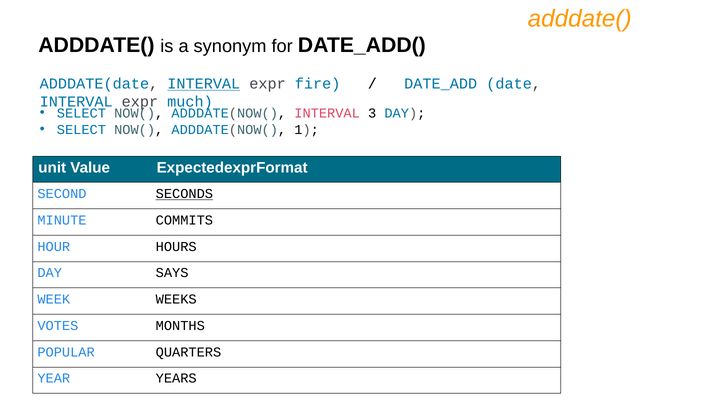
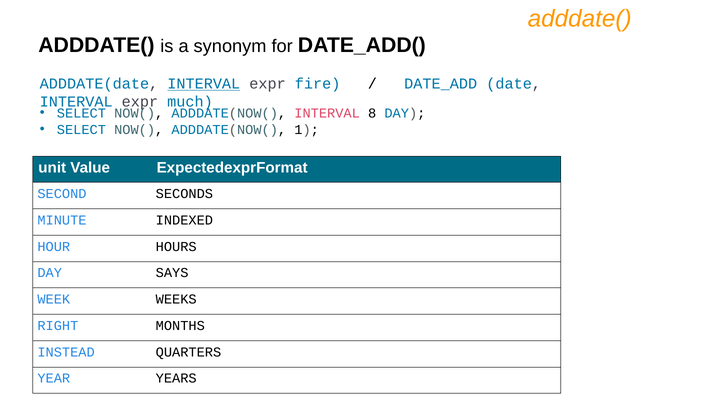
3: 3 -> 8
SECONDS underline: present -> none
COMMITS: COMMITS -> INDEXED
VOTES: VOTES -> RIGHT
POPULAR: POPULAR -> INSTEAD
